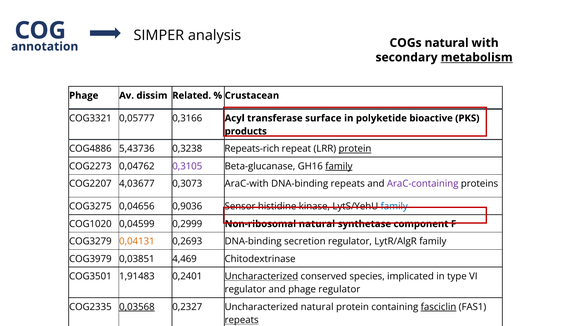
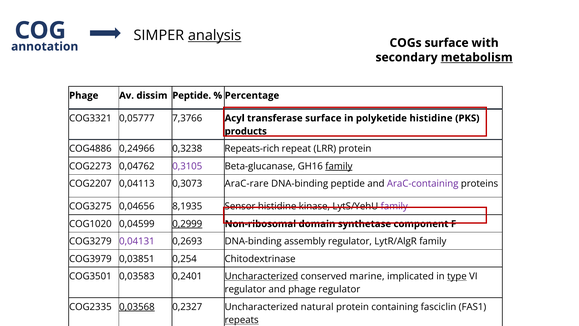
analysis underline: none -> present
COGs natural: natural -> surface
dissim Related: Related -> Peptide
Crustacean: Crustacean -> Percentage
0,3166: 0,3166 -> 7,3766
polyketide bioactive: bioactive -> histidine
5,43736: 5,43736 -> 0,24966
protein at (355, 149) underline: present -> none
4,03677: 4,03677 -> 0,04113
AraC-with: AraC-with -> AraC-rare
DNA-binding repeats: repeats -> peptide
0,9036: 0,9036 -> 8,1935
family at (394, 206) colour: blue -> purple
0,2999 underline: none -> present
Non-ribosomal natural: natural -> domain
0,04131 colour: orange -> purple
secretion: secretion -> assembly
4,469: 4,469 -> 0,254
1,91483: 1,91483 -> 0,03583
species: species -> marine
type underline: none -> present
fasciclin underline: present -> none
